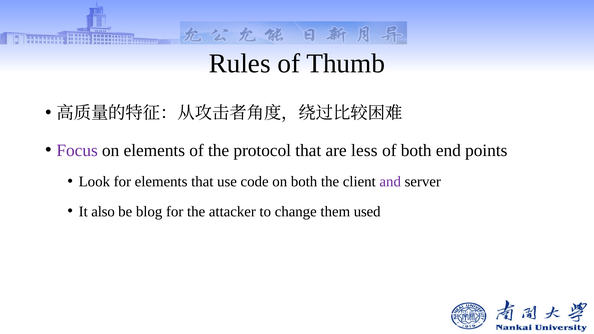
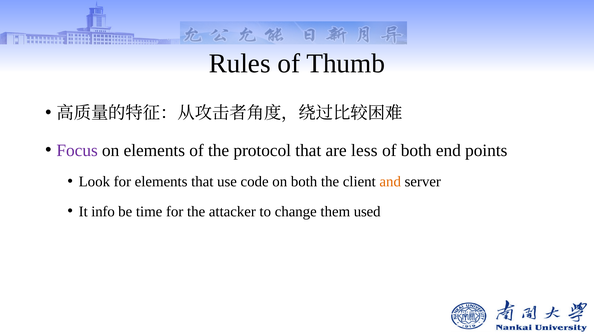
and colour: purple -> orange
also: also -> info
blog: blog -> time
